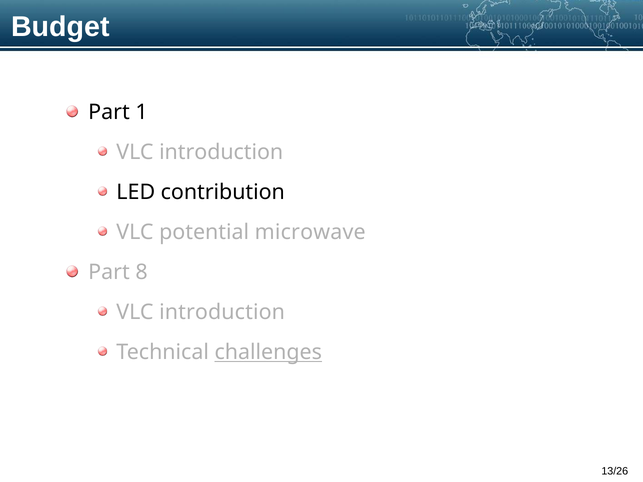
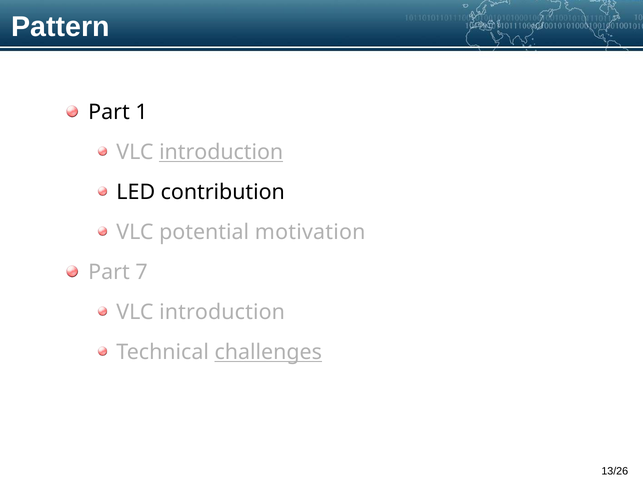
Budget: Budget -> Pattern
introduction at (221, 152) underline: none -> present
microwave: microwave -> motivation
8: 8 -> 7
